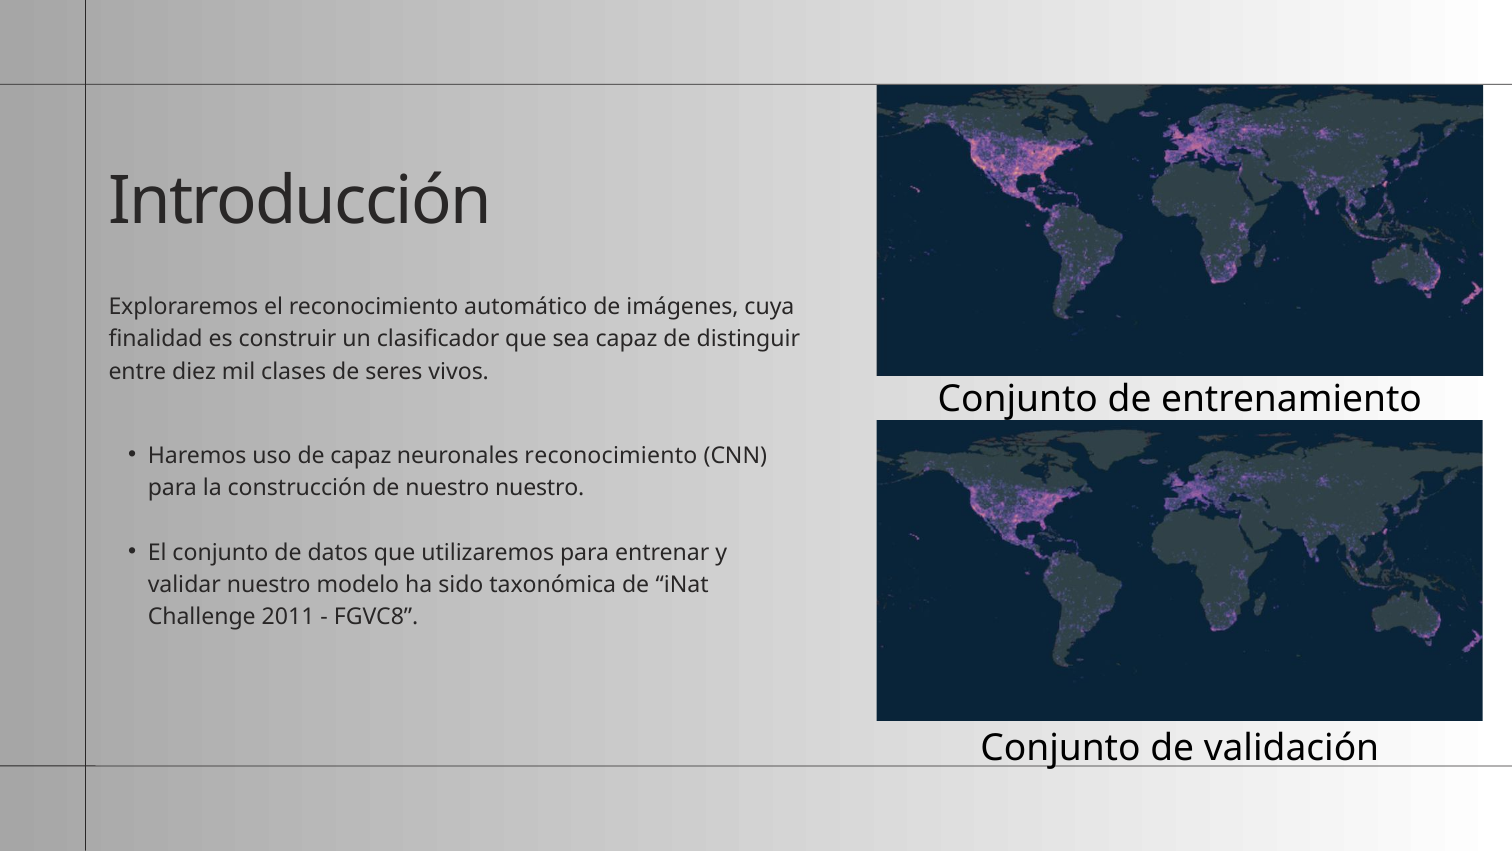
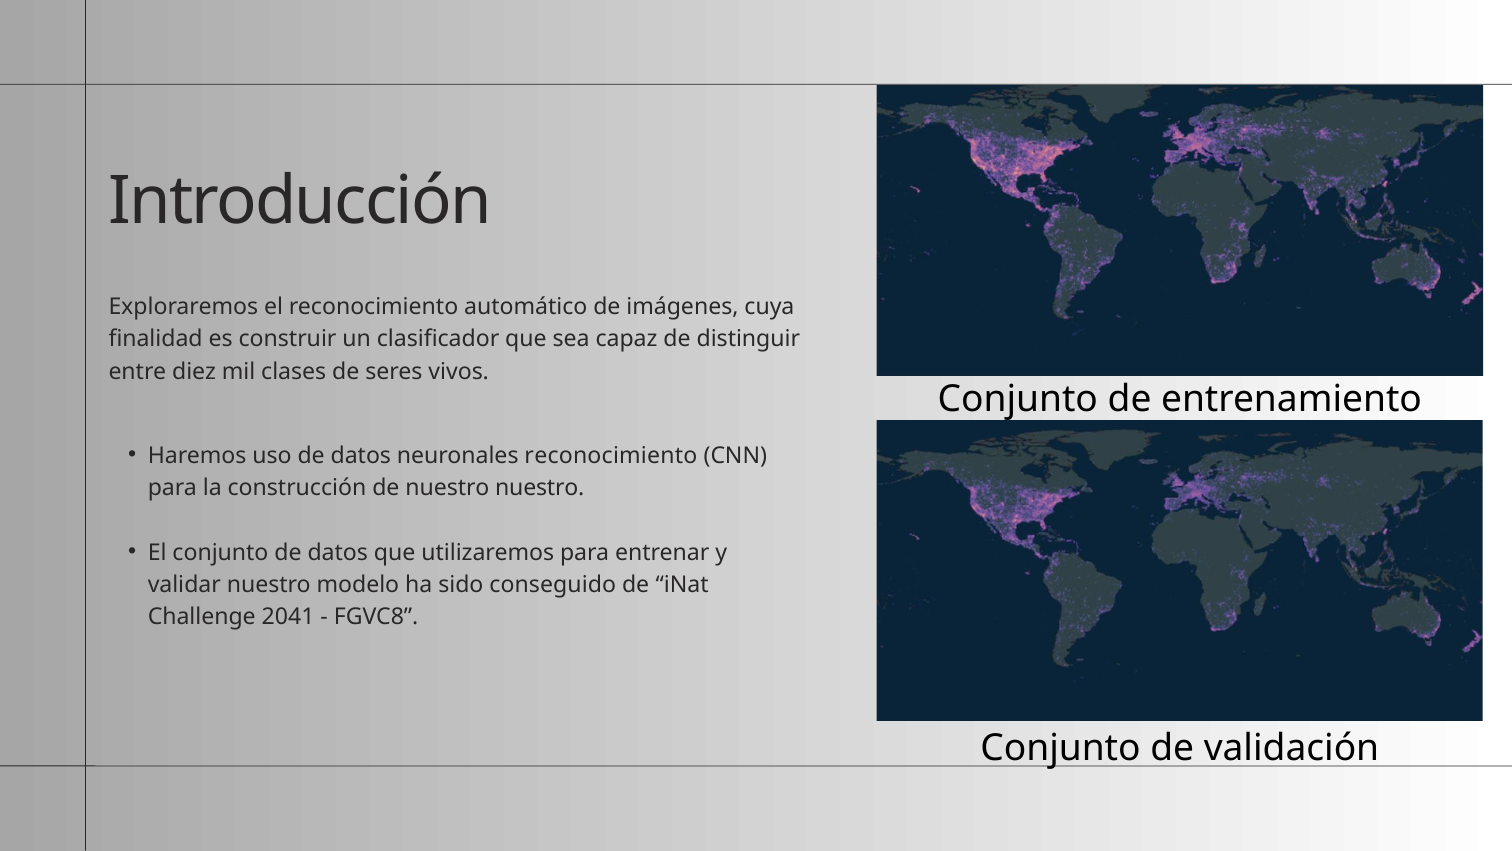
uso de capaz: capaz -> datos
taxonómica: taxonómica -> conseguido
2011: 2011 -> 2041
